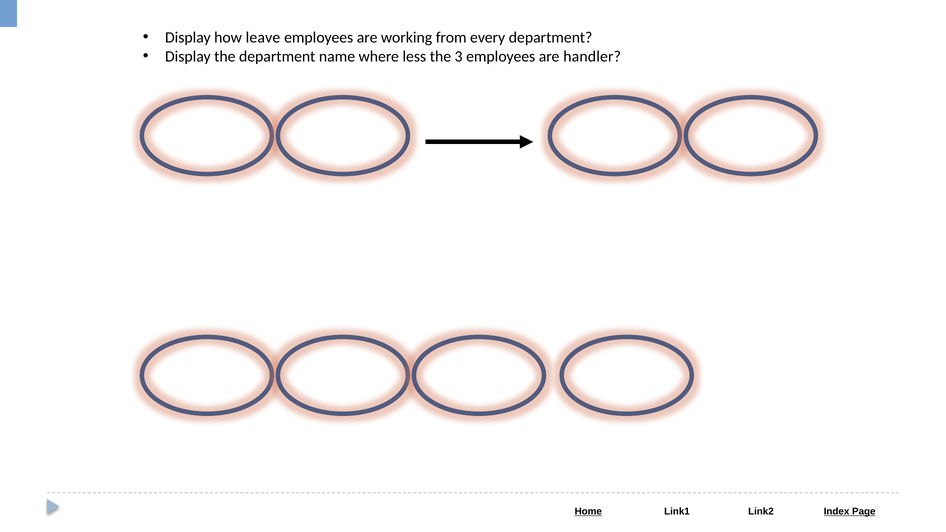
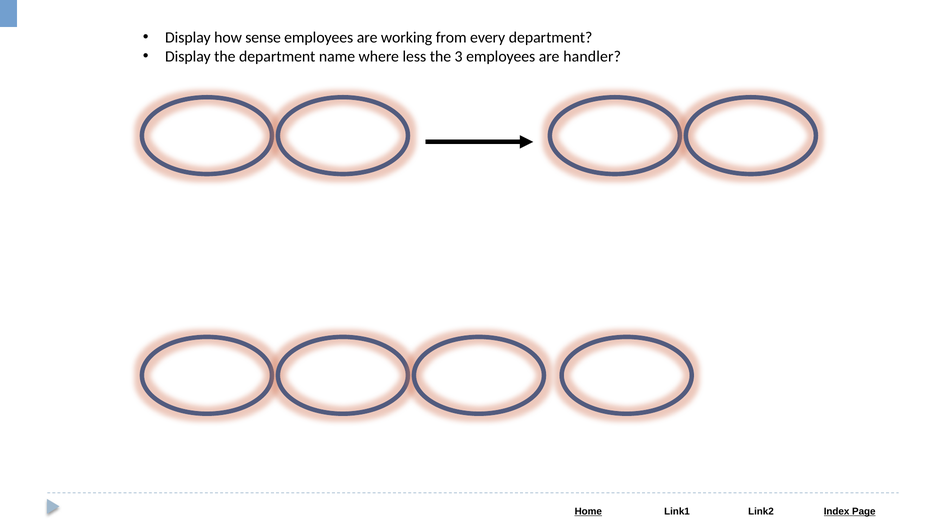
leave: leave -> sense
